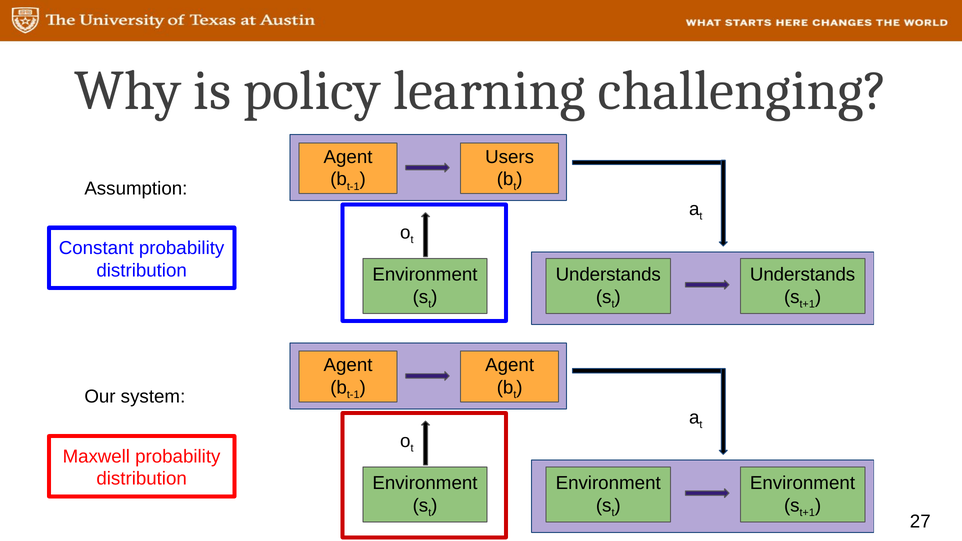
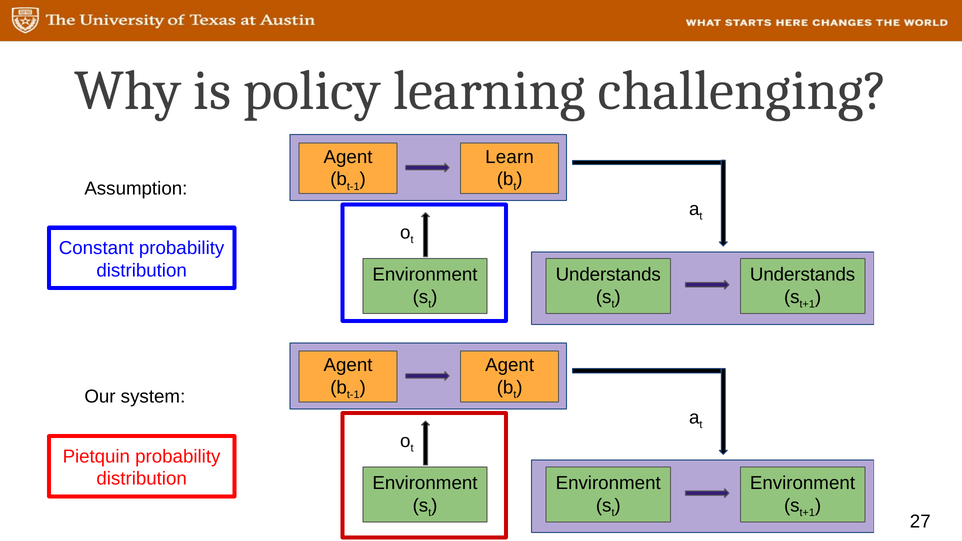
Users: Users -> Learn
Maxwell: Maxwell -> Pietquin
